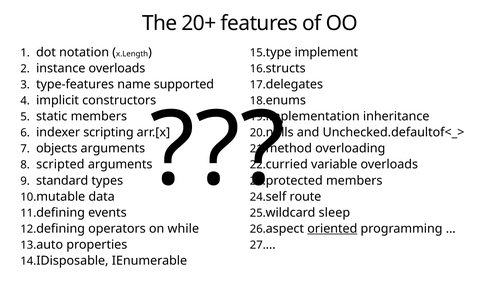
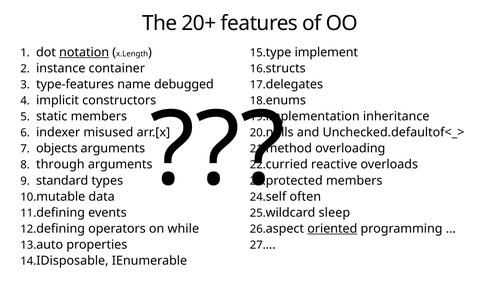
notation underline: none -> present
instance overloads: overloads -> container
supported: supported -> debugged
scripting: scripting -> misused
variable: variable -> reactive
scripted: scripted -> through
route: route -> often
